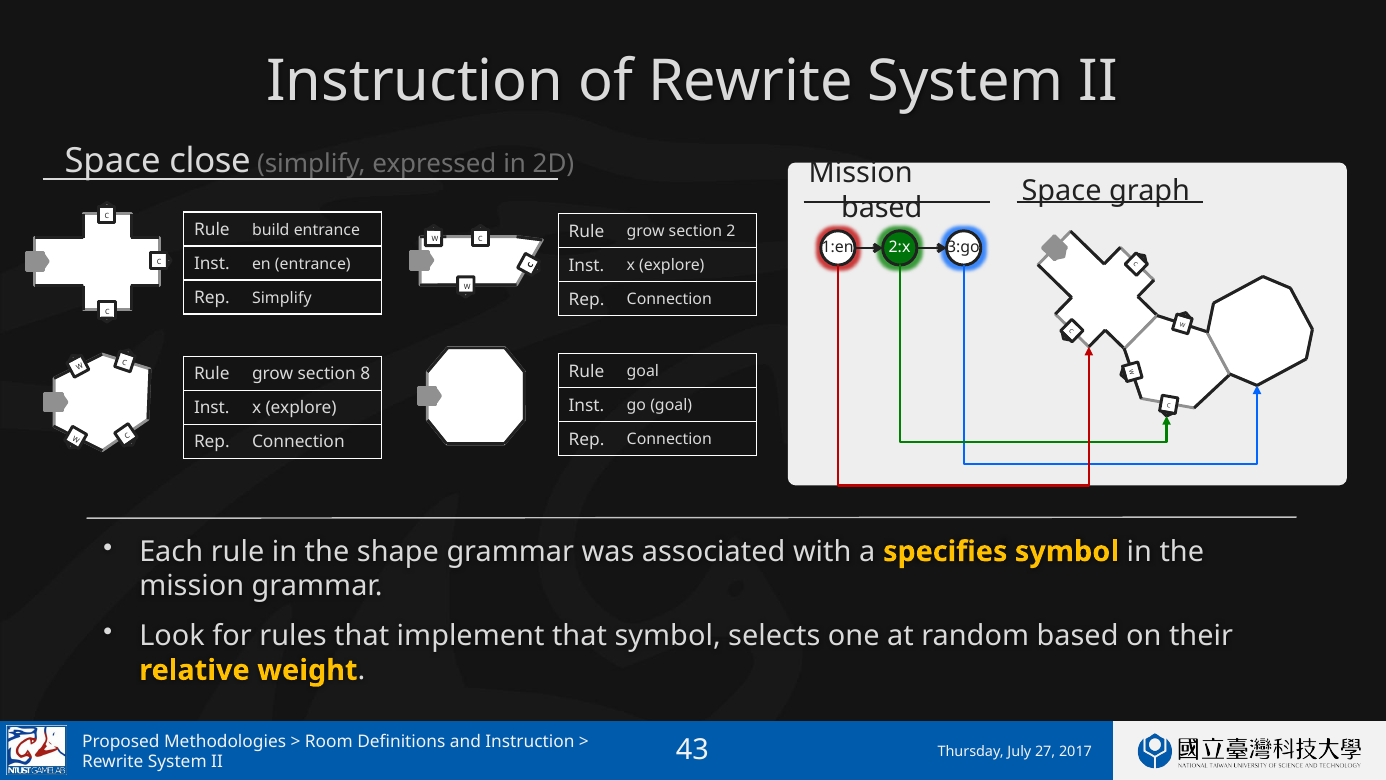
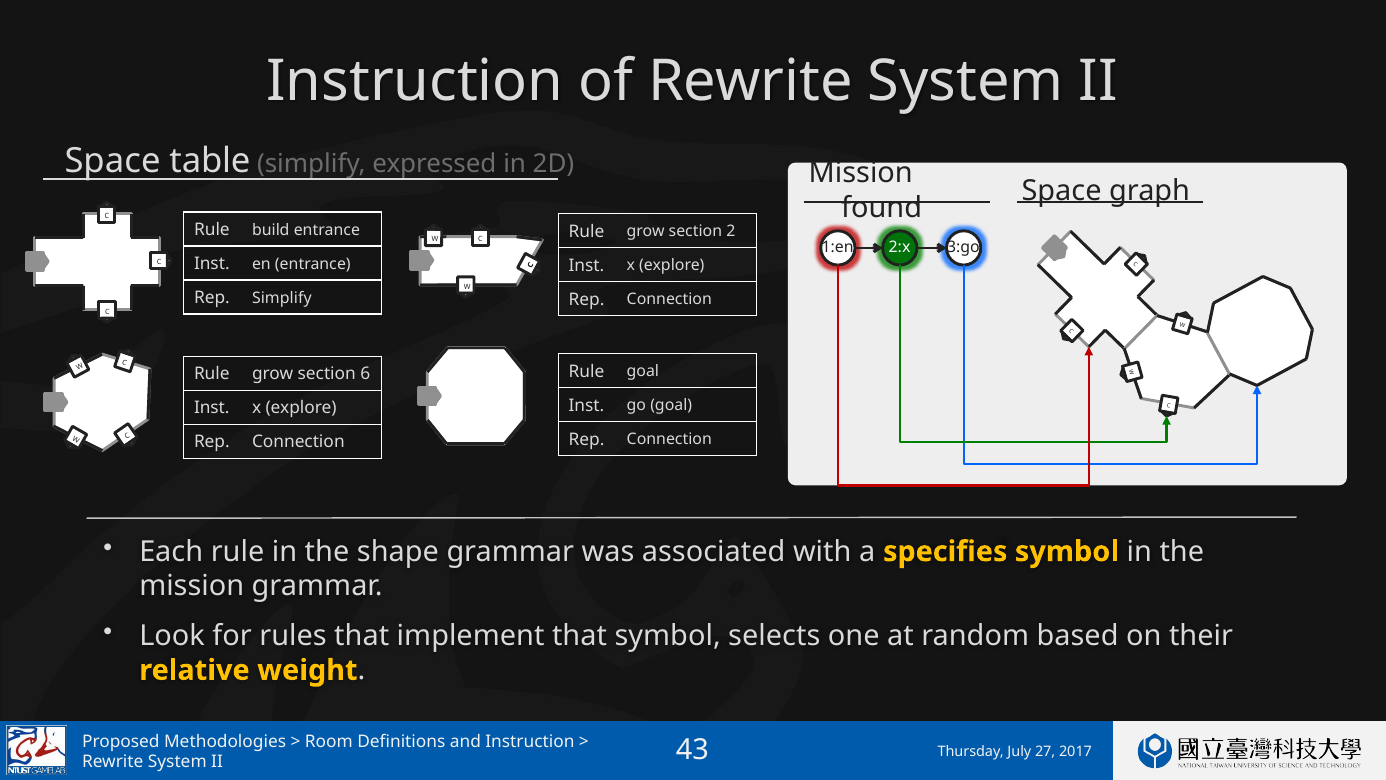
close: close -> table
based at (882, 208): based -> found
8: 8 -> 6
